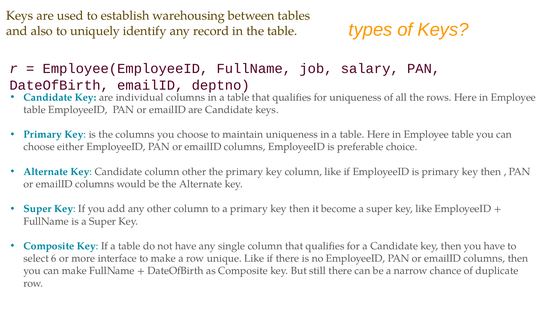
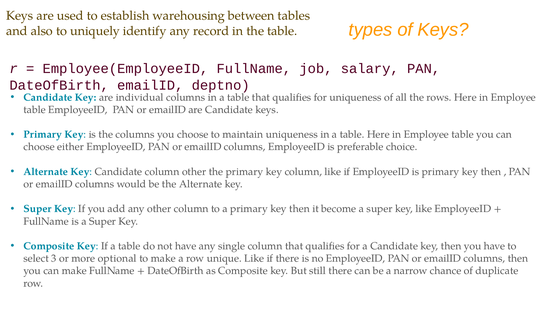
6: 6 -> 3
interface: interface -> optional
